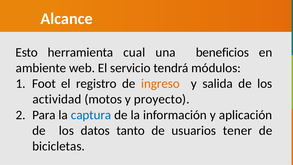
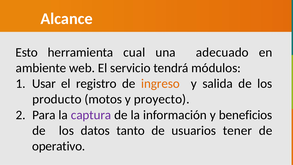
beneficios: beneficios -> adecuado
Foot: Foot -> Usar
actividad: actividad -> producto
captura colour: blue -> purple
aplicación: aplicación -> beneficios
bicicletas: bicicletas -> operativo
